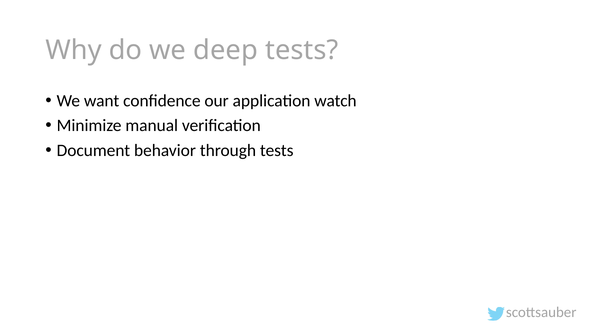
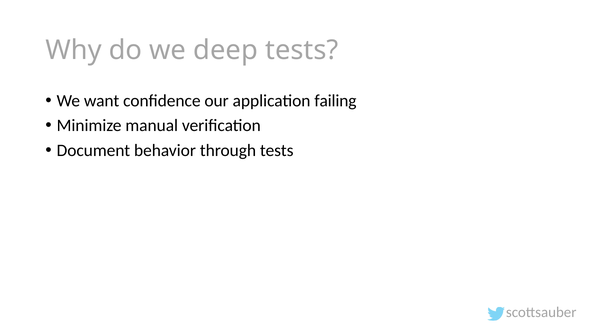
watch: watch -> failing
